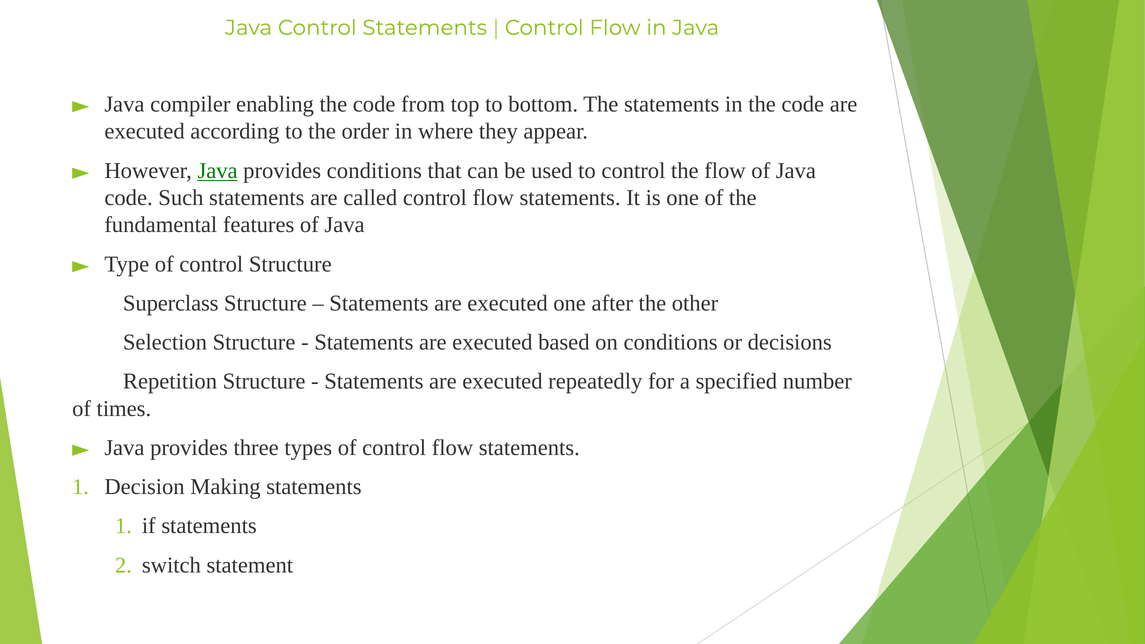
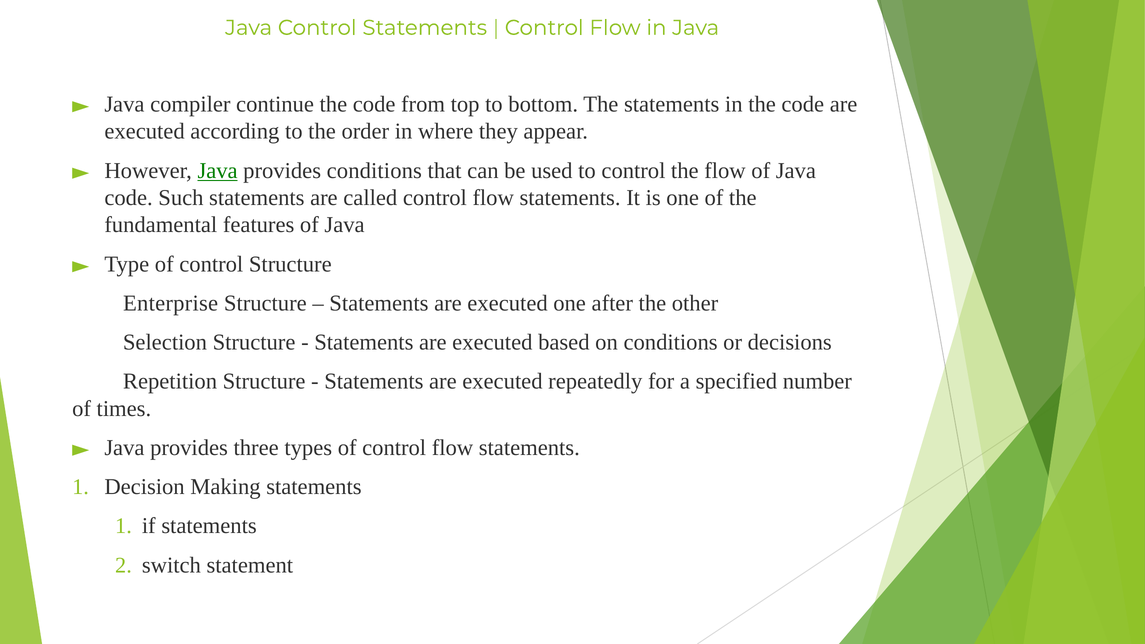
enabling: enabling -> continue
Superclass: Superclass -> Enterprise
